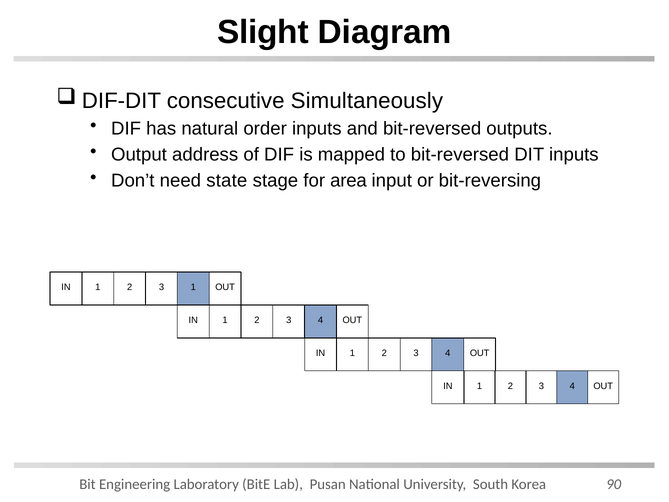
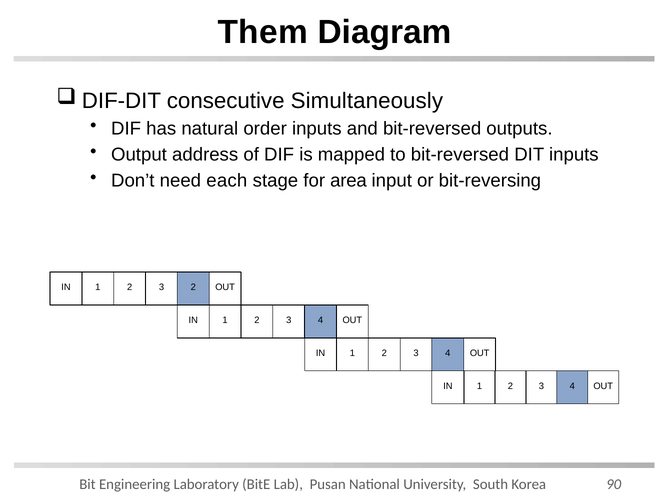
Slight: Slight -> Them
state: state -> each
3 1: 1 -> 2
